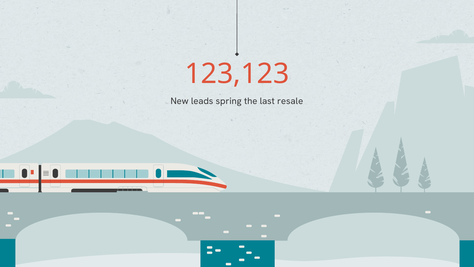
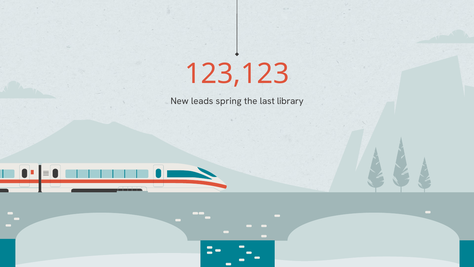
resale: resale -> library
